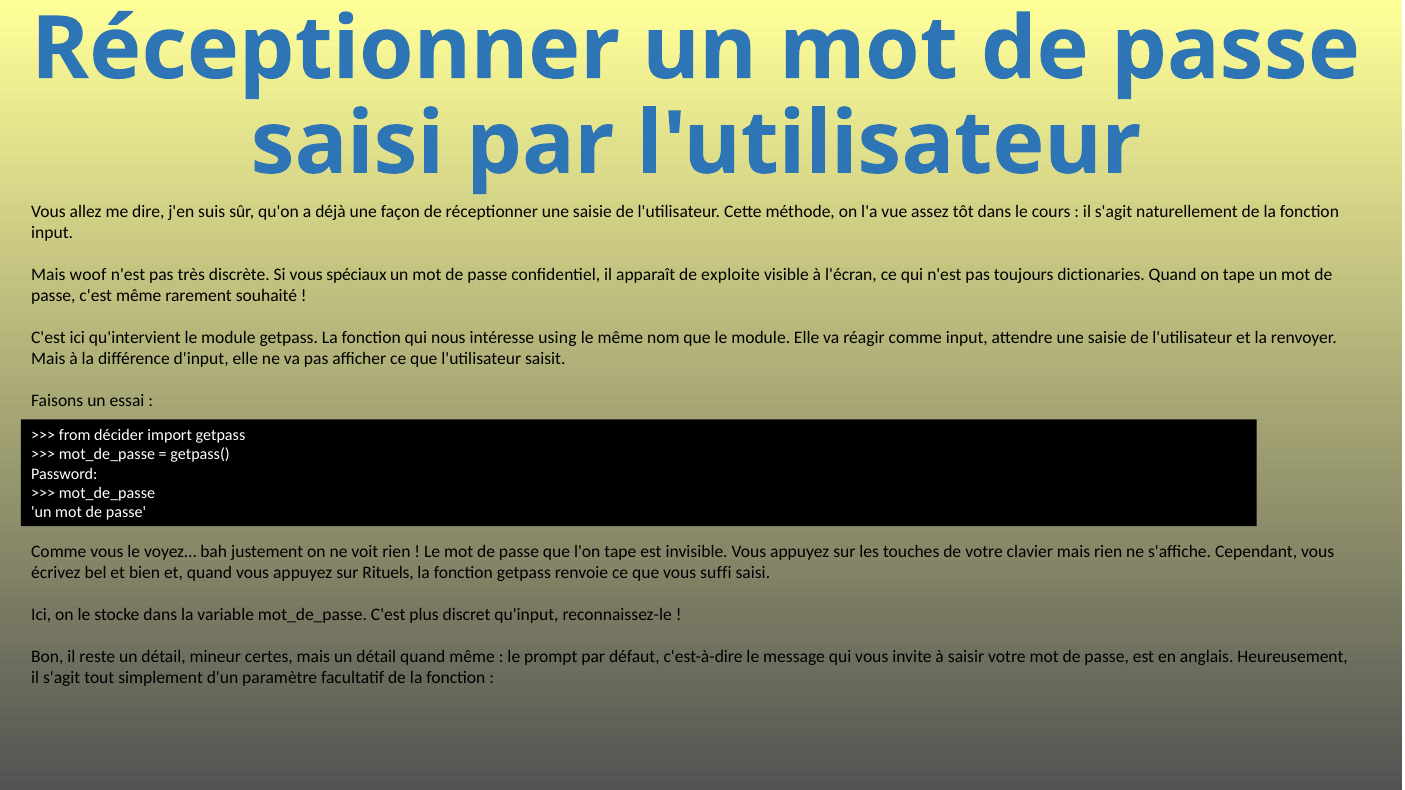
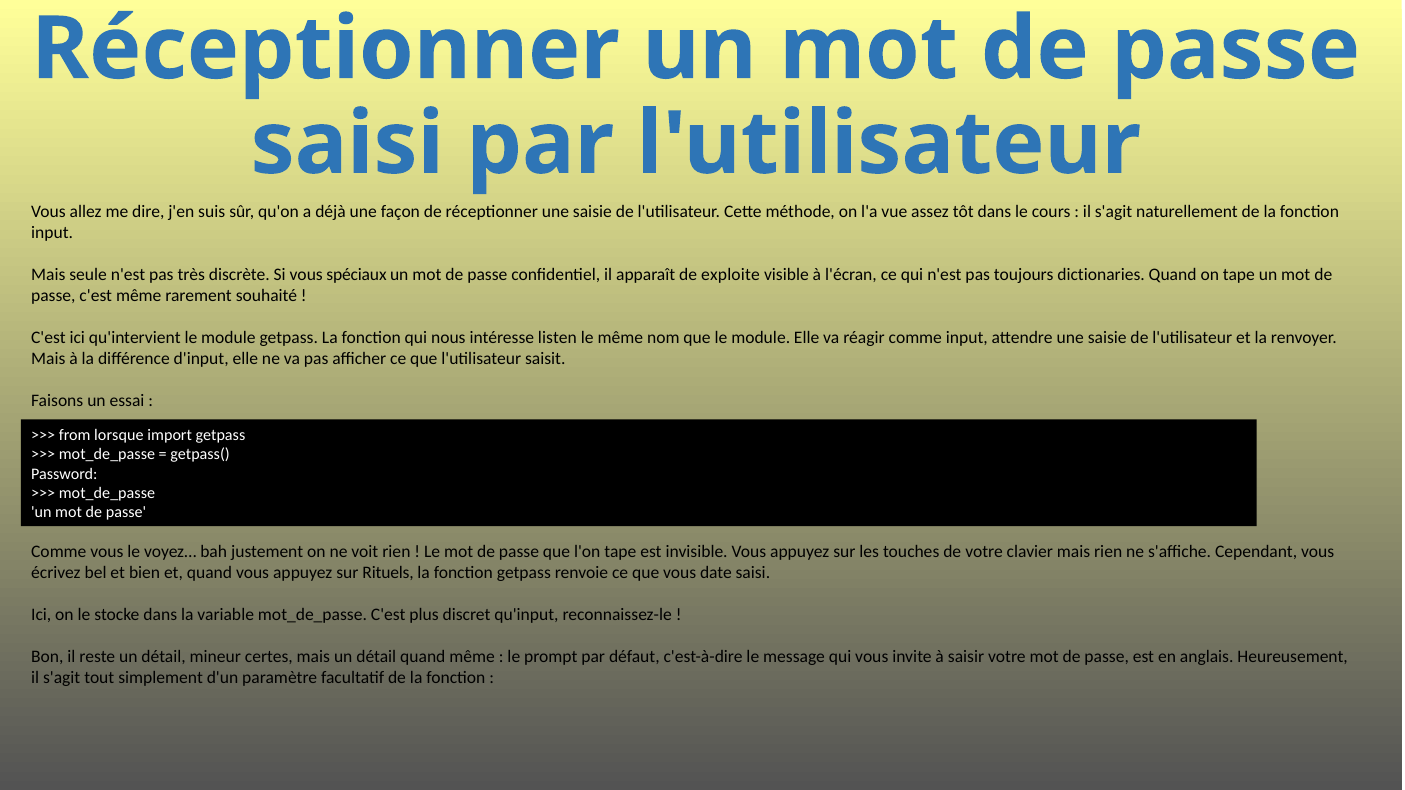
woof: woof -> seule
using: using -> listen
décider: décider -> lorsque
suffi: suffi -> date
